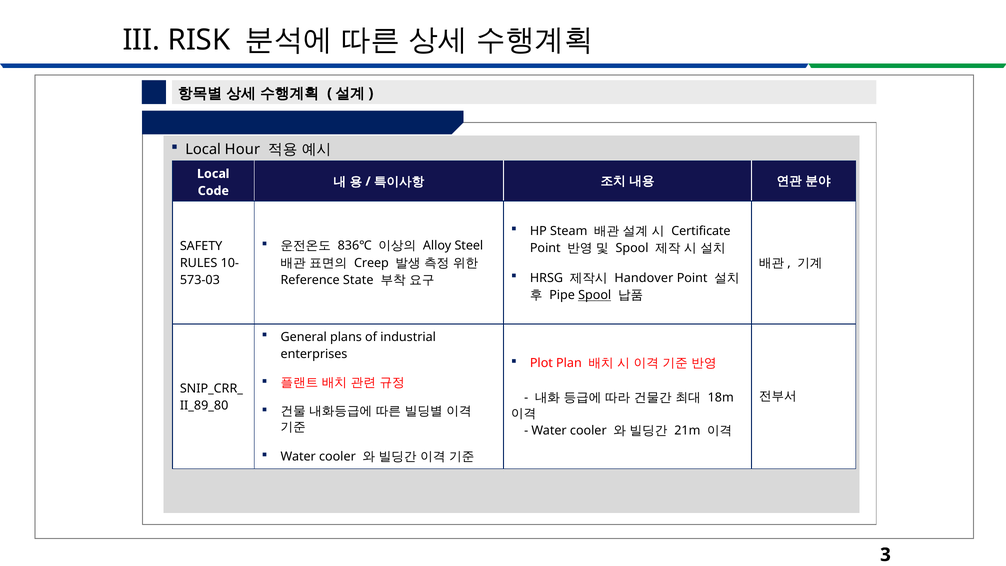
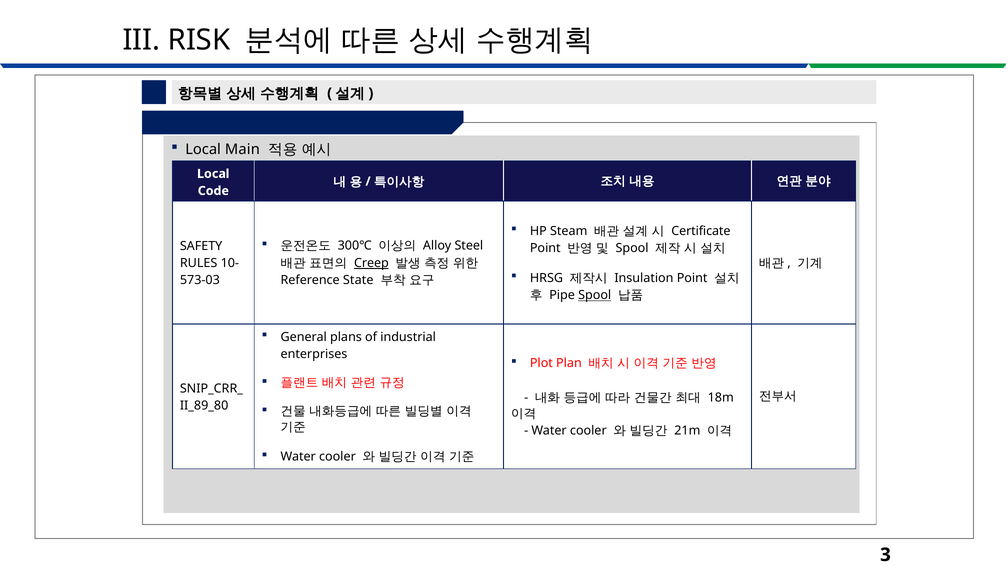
Hour: Hour -> Main
836℃: 836℃ -> 300℃
Creep underline: none -> present
Handover: Handover -> Insulation
